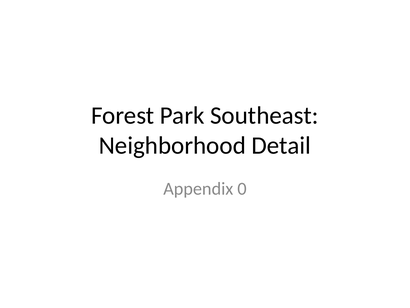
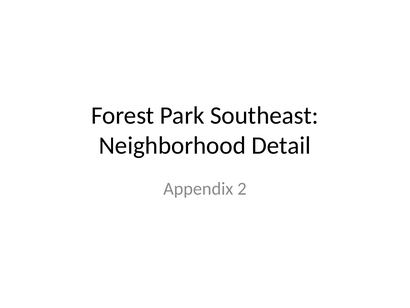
0: 0 -> 2
